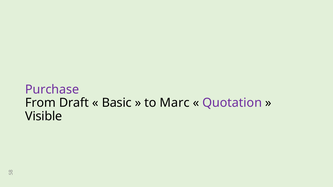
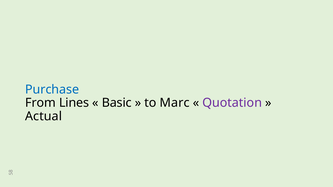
Purchase colour: purple -> blue
Draft: Draft -> Lines
Visible: Visible -> Actual
